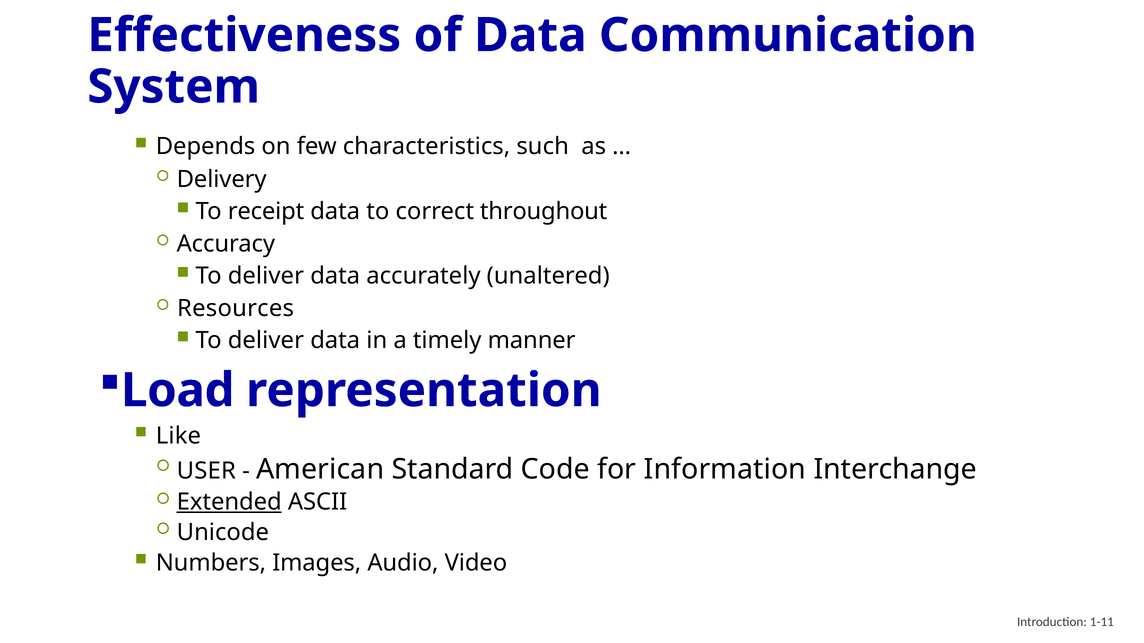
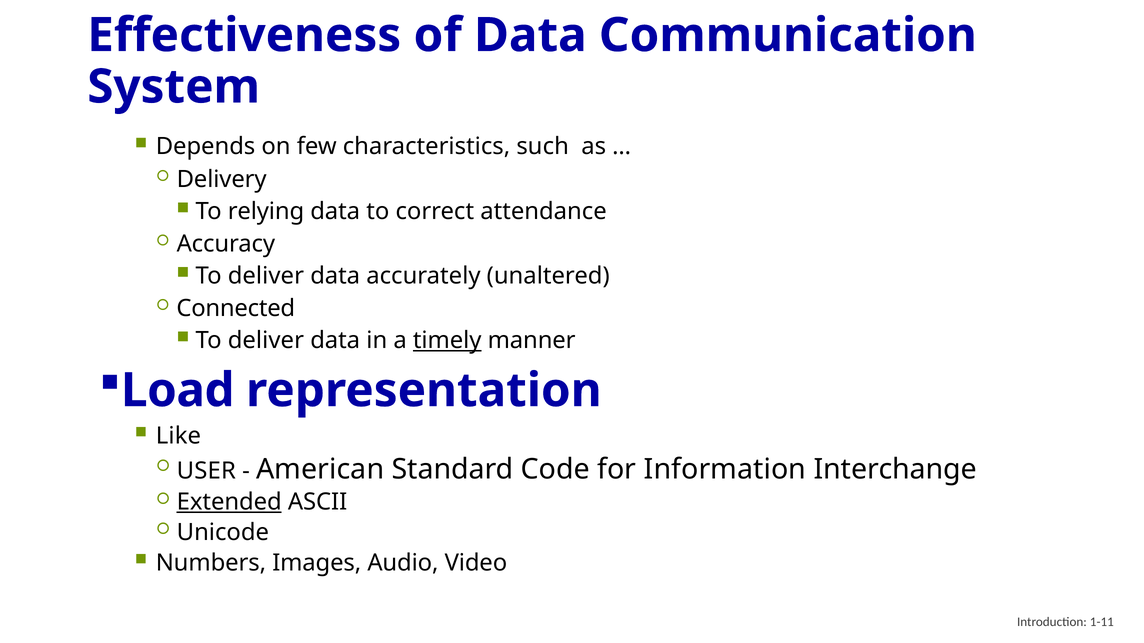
receipt: receipt -> relying
throughout: throughout -> attendance
Resources: Resources -> Connected
timely underline: none -> present
